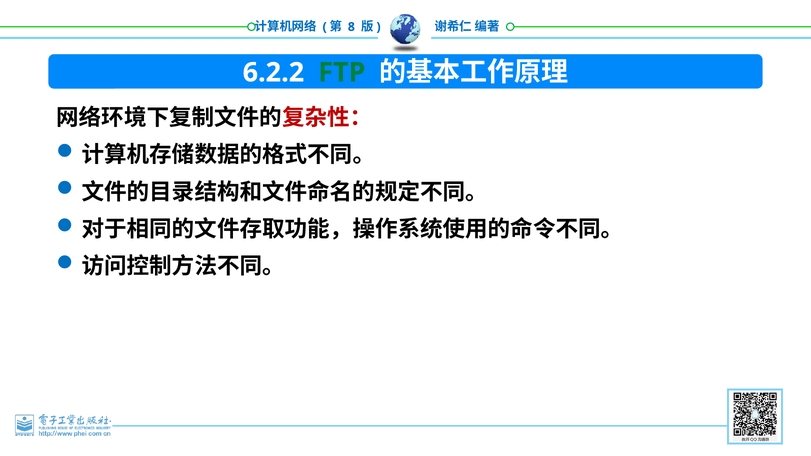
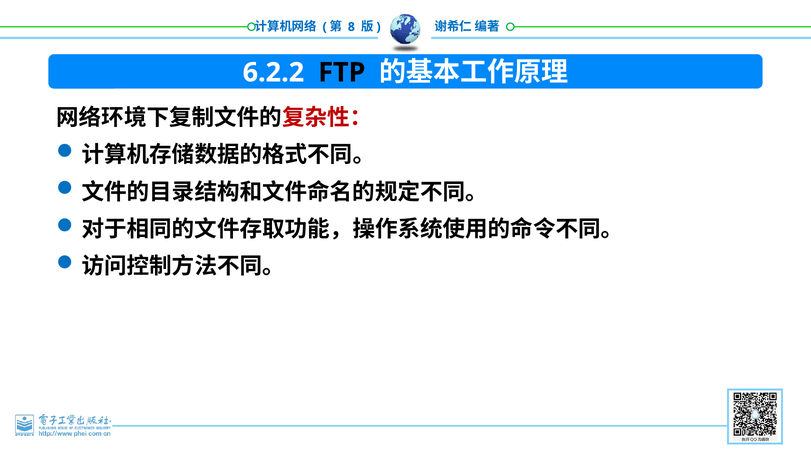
FTP colour: green -> black
